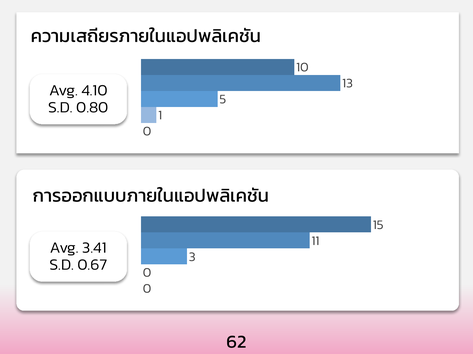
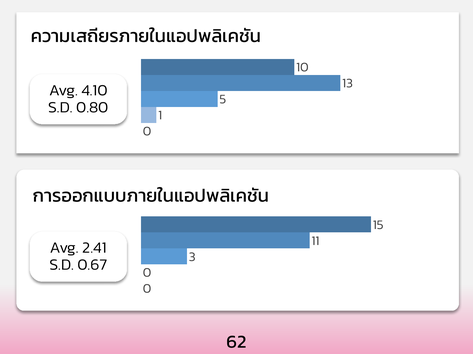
3.41: 3.41 -> 2.41
